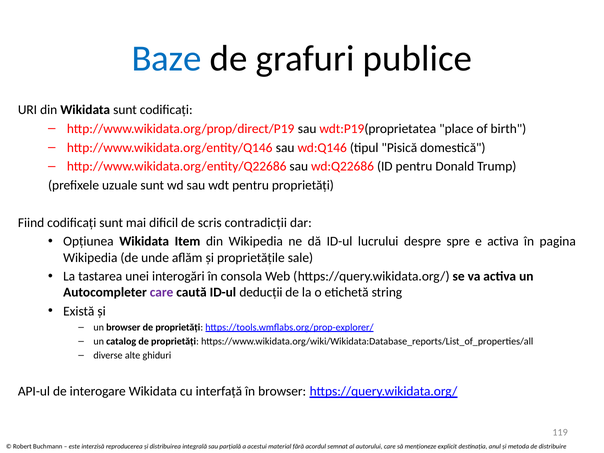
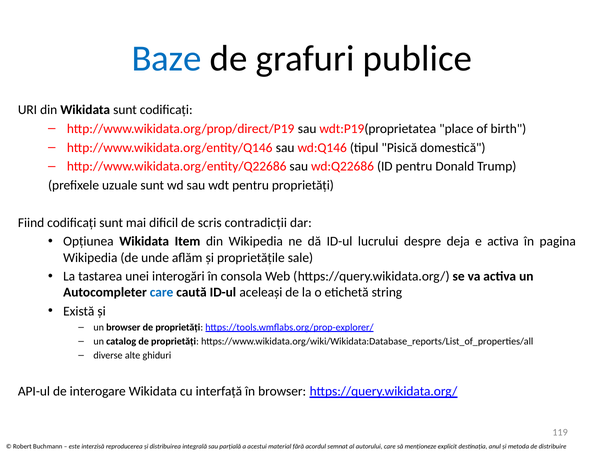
spre: spre -> deja
care at (162, 293) colour: purple -> blue
deducții: deducții -> aceleaşi
